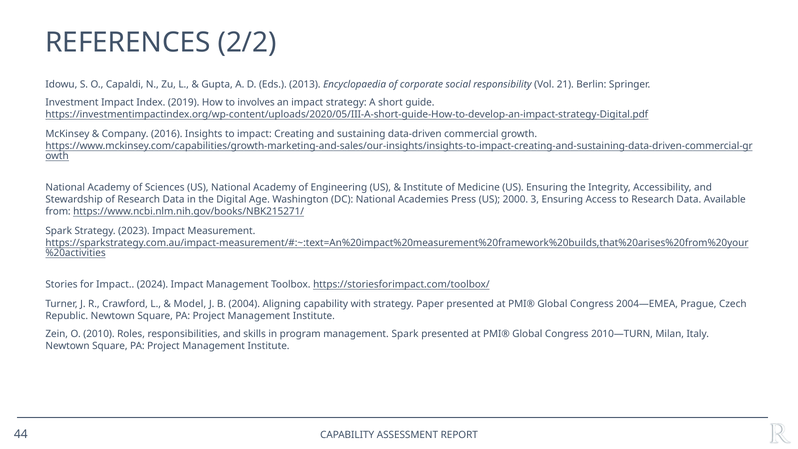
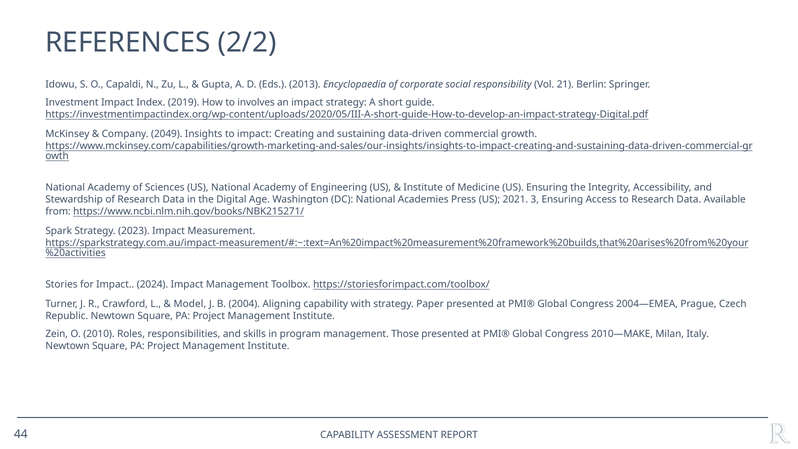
2016: 2016 -> 2049
2000: 2000 -> 2021
management Spark: Spark -> Those
2010—TURN: 2010—TURN -> 2010—MAKE
